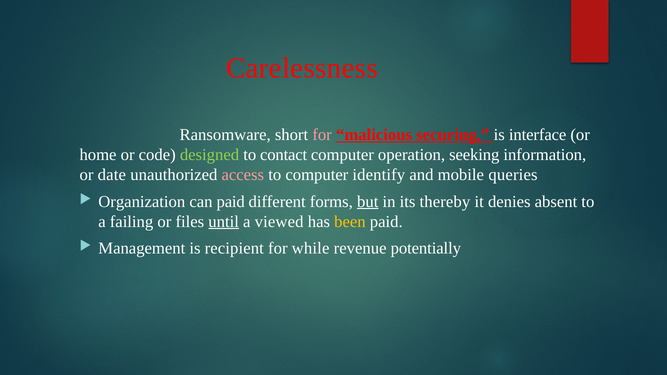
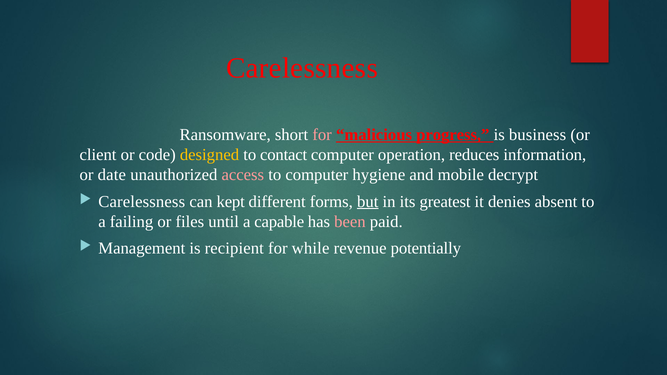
securing: securing -> progress
interface: interface -> business
home: home -> client
designed colour: light green -> yellow
seeking: seeking -> reduces
identify: identify -> hygiene
queries: queries -> decrypt
Organization at (142, 202): Organization -> Carelessness
can paid: paid -> kept
thereby: thereby -> greatest
until underline: present -> none
viewed: viewed -> capable
been colour: yellow -> pink
